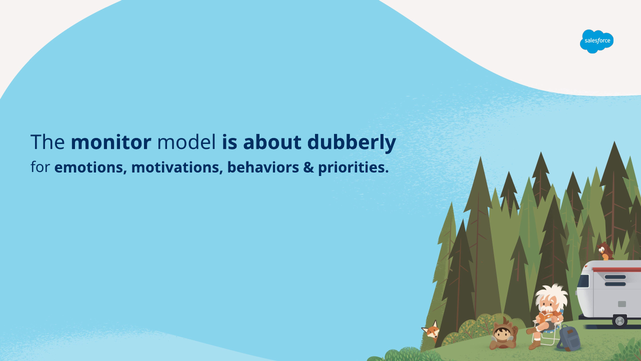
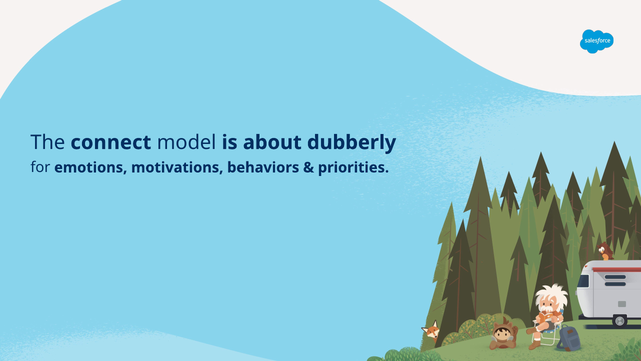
monitor: monitor -> connect
